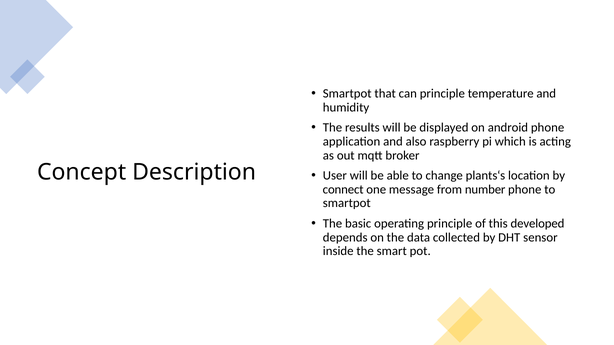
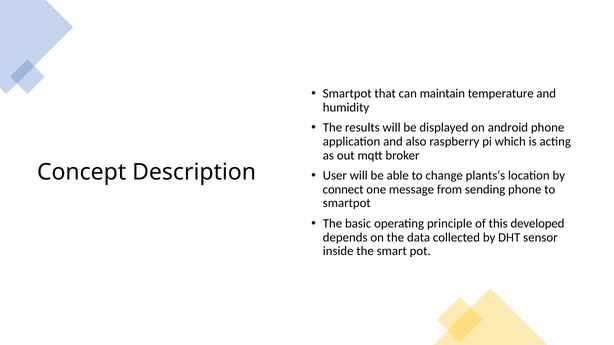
can principle: principle -> maintain
number: number -> sending
